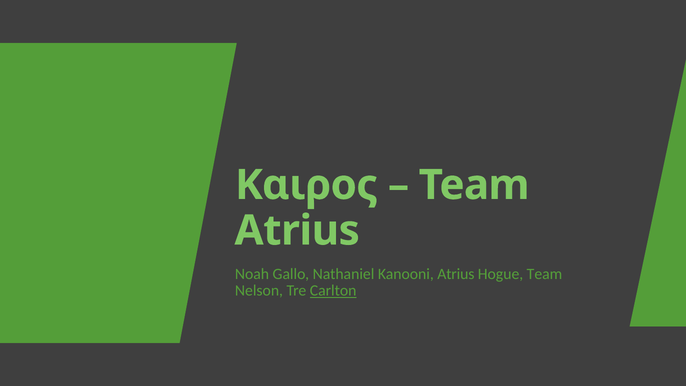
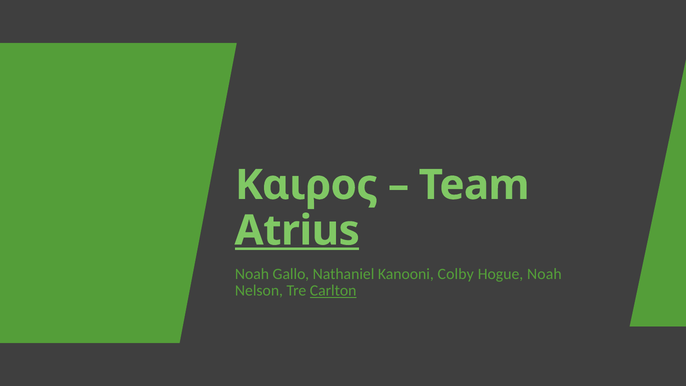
Atrius at (297, 231) underline: none -> present
Kanooni Atrius: Atrius -> Colby
Hogue Team: Team -> Noah
